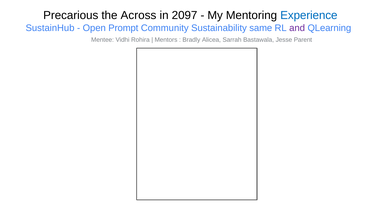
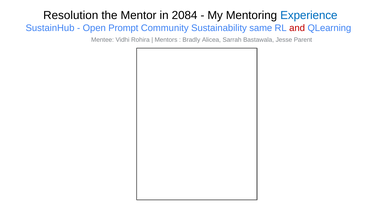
Precarious: Precarious -> Resolution
Across: Across -> Mentor
2097: 2097 -> 2084
and colour: purple -> red
